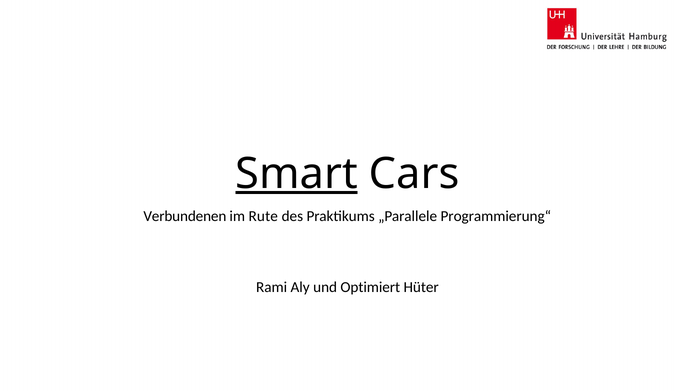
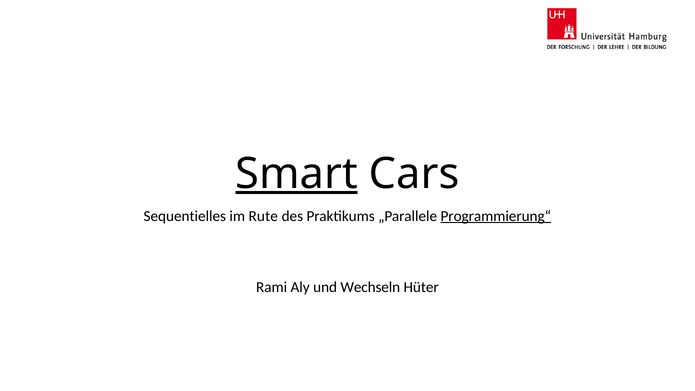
Verbundenen: Verbundenen -> Sequentielles
Programmierung“ underline: none -> present
Optimiert: Optimiert -> Wechseln
